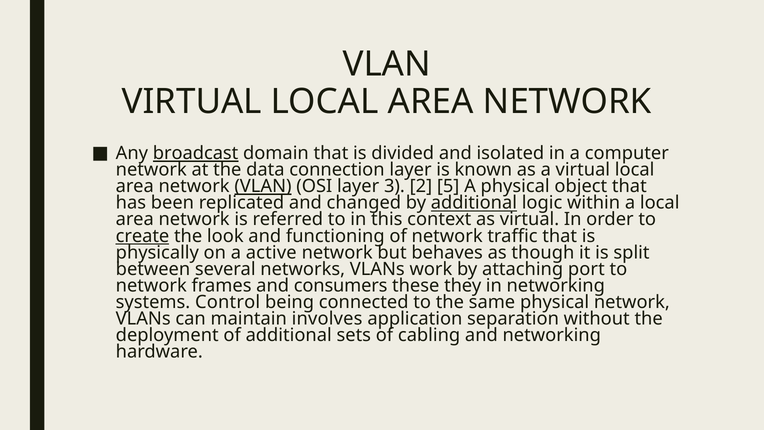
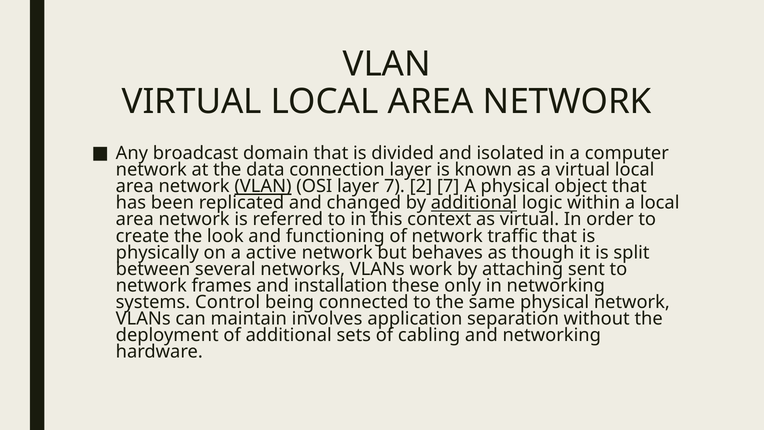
broadcast underline: present -> none
layer 3: 3 -> 7
2 5: 5 -> 7
create underline: present -> none
port: port -> sent
consumers: consumers -> installation
they: they -> only
